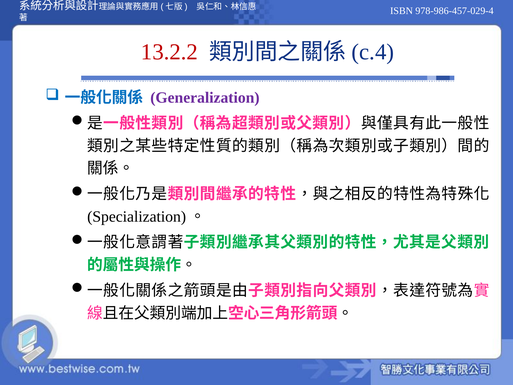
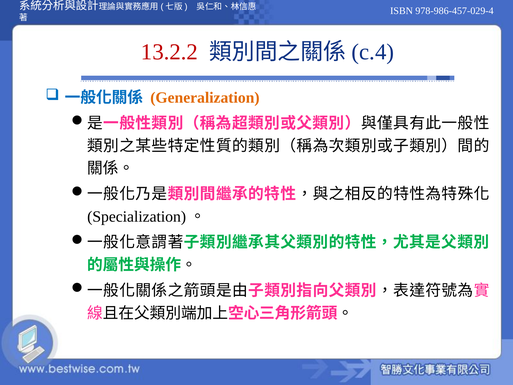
Generalization colour: purple -> orange
